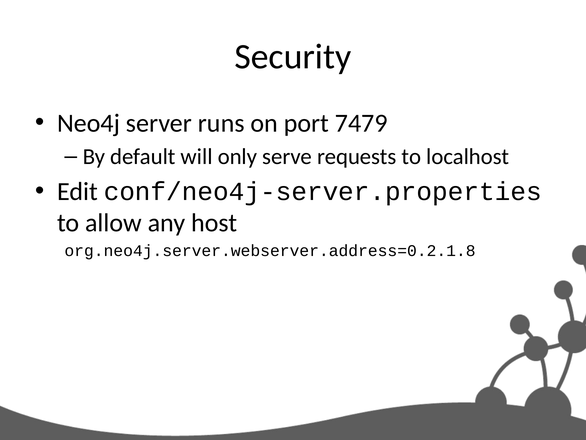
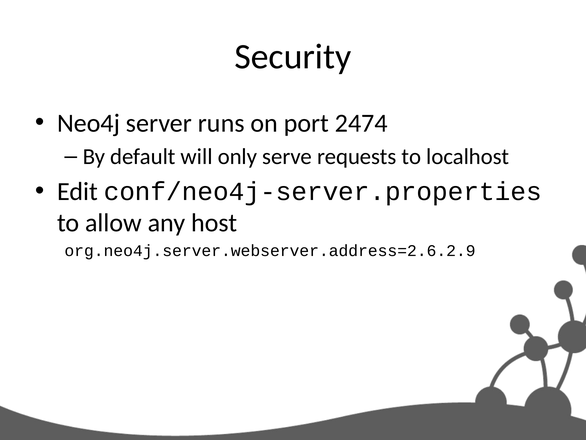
7479: 7479 -> 2474
org.neo4j.server.webserver.address=0.2.1.8: org.neo4j.server.webserver.address=0.2.1.8 -> org.neo4j.server.webserver.address=2.6.2.9
